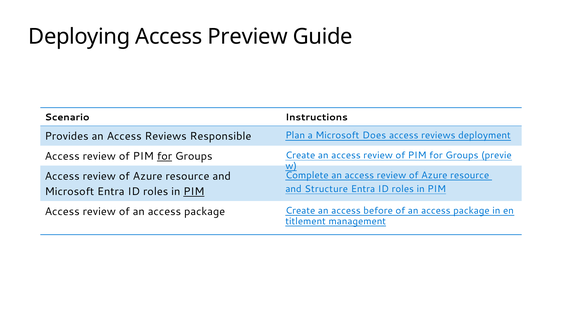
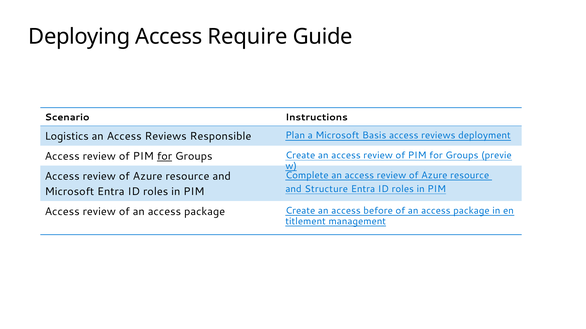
Preview: Preview -> Require
Provides: Provides -> Logistics
Does: Does -> Basis
PIM at (194, 192) underline: present -> none
